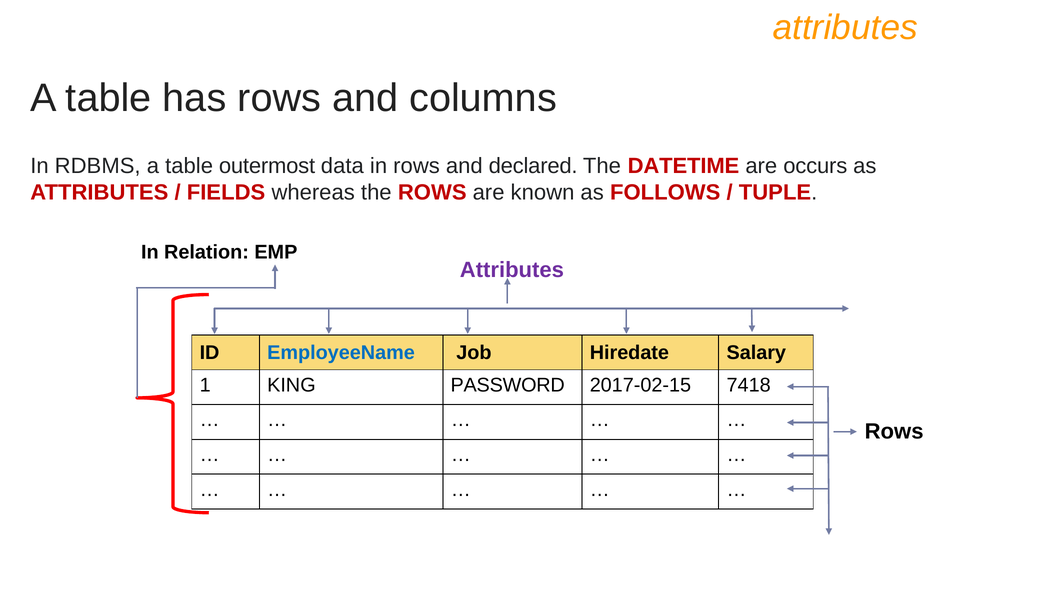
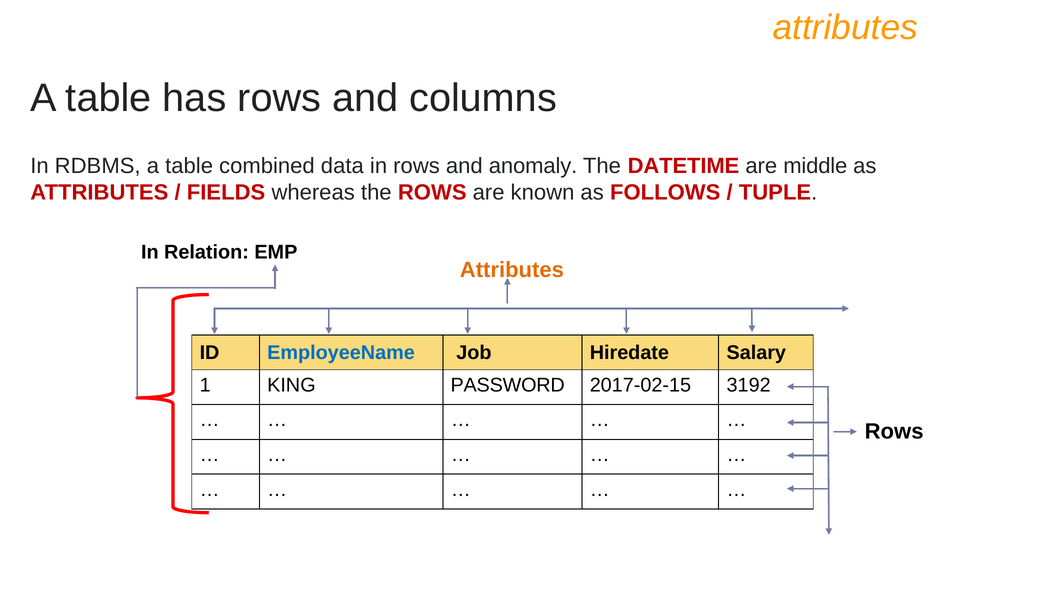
outermost: outermost -> combined
declared: declared -> anomaly
occurs: occurs -> middle
Attributes at (512, 270) colour: purple -> orange
7418: 7418 -> 3192
